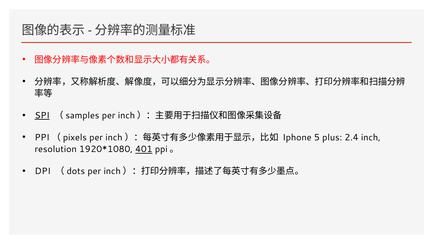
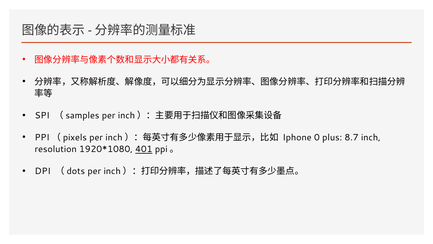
SPI underline: present -> none
5: 5 -> 0
2.4: 2.4 -> 8.7
